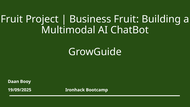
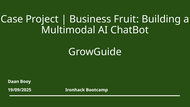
Fruit at (12, 19): Fruit -> Case
